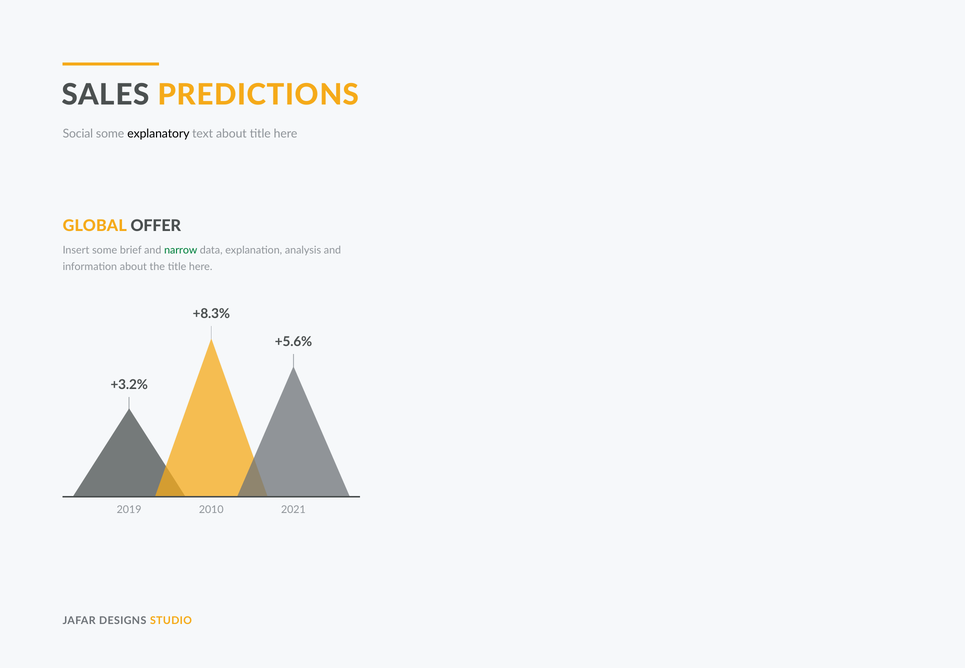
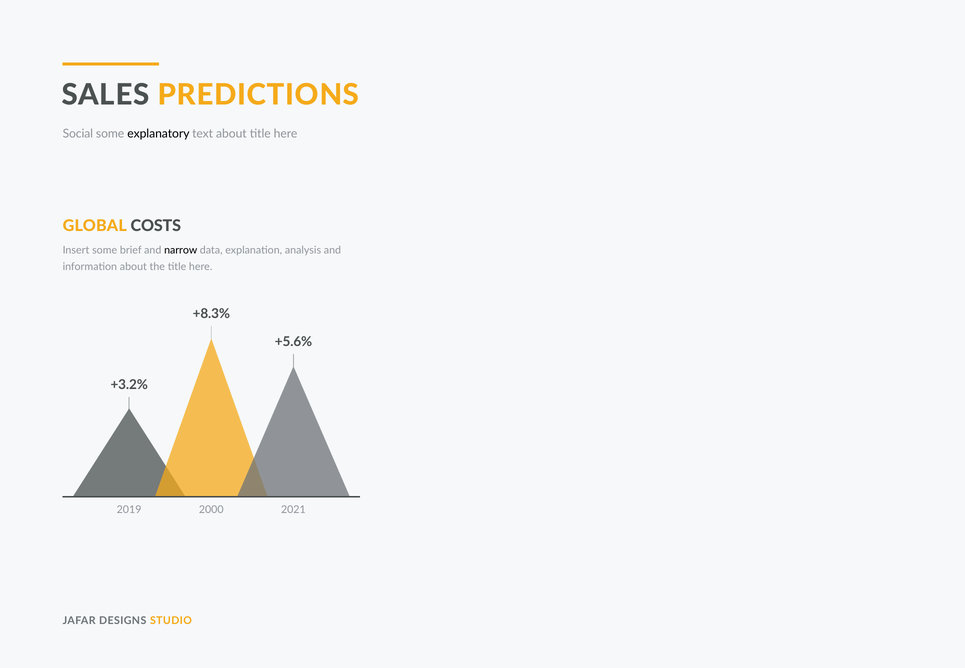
OFFER: OFFER -> COSTS
narrow colour: green -> black
2010: 2010 -> 2000
